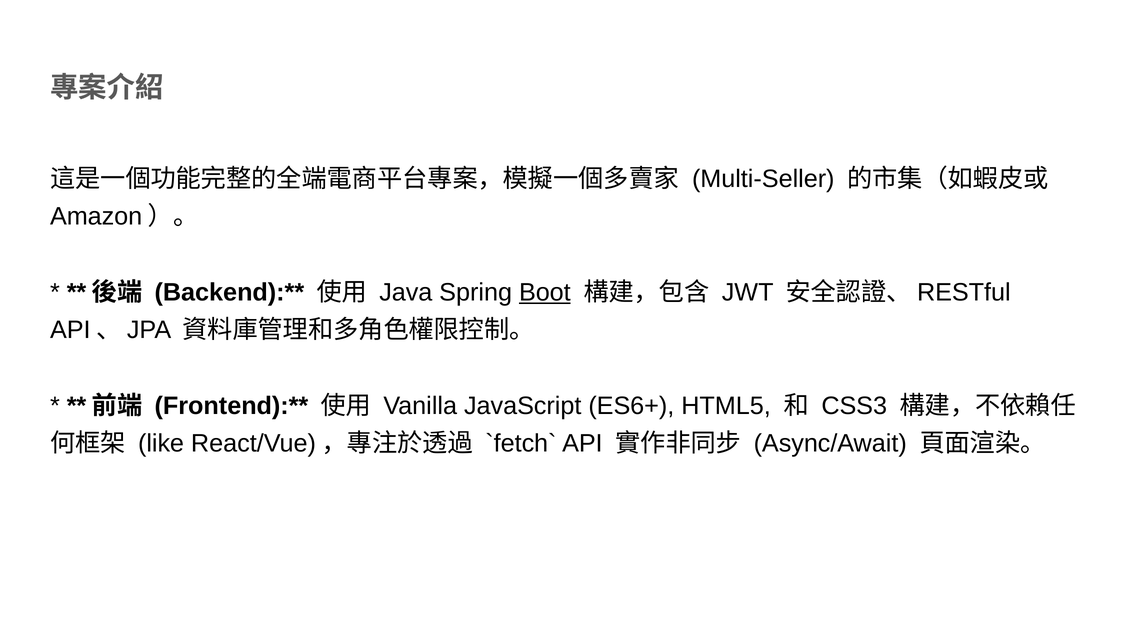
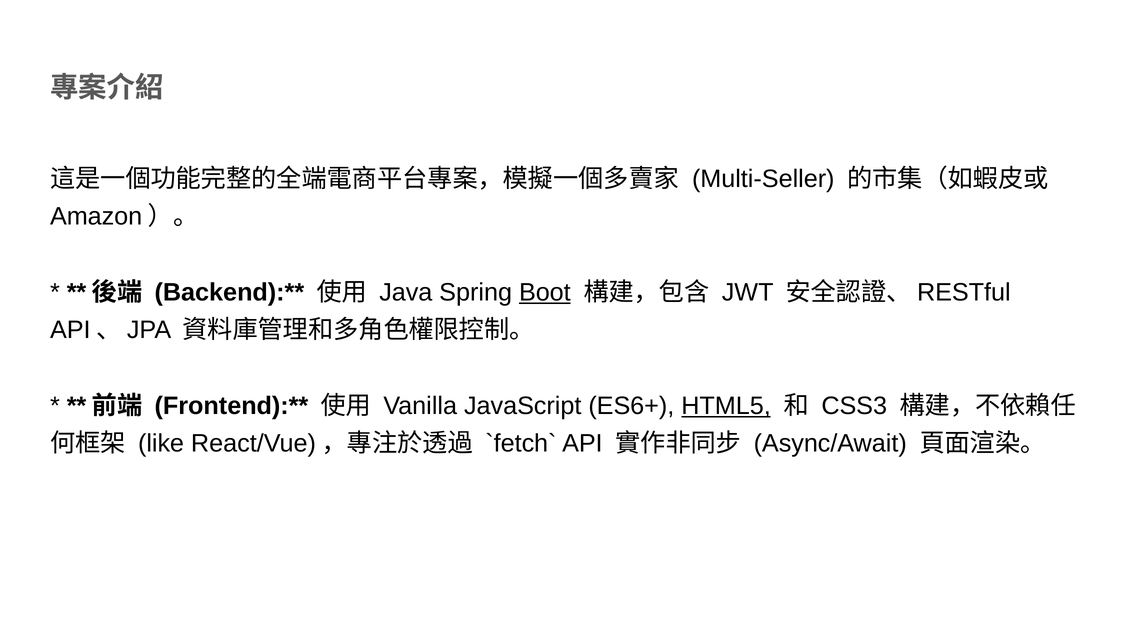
HTML5 underline: none -> present
